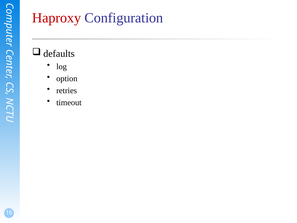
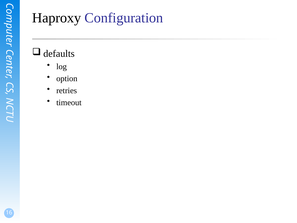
Haproxy colour: red -> black
